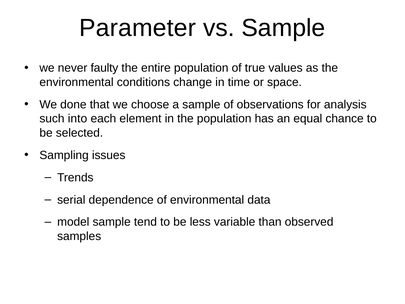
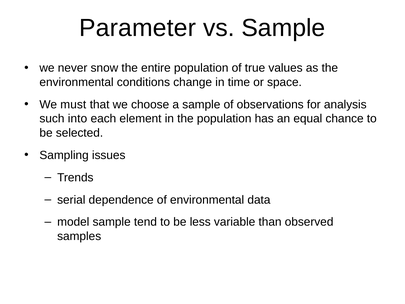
faulty: faulty -> snow
done: done -> must
